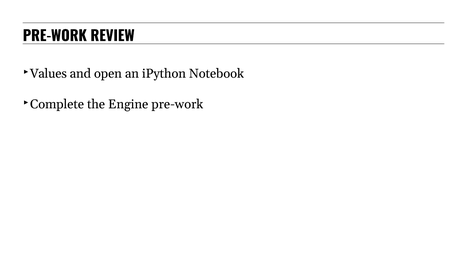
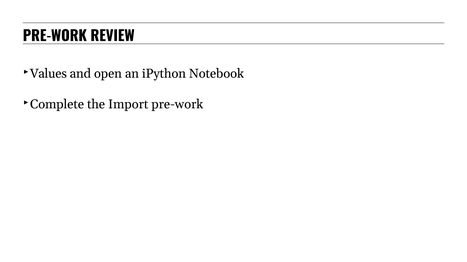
Engine: Engine -> Import
